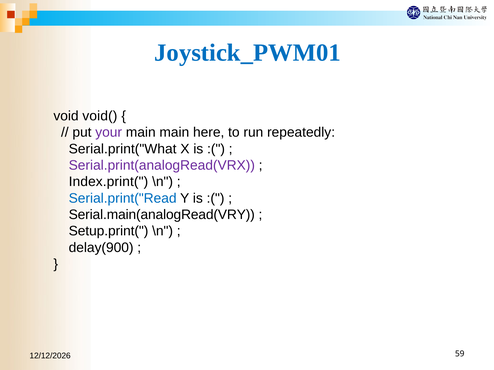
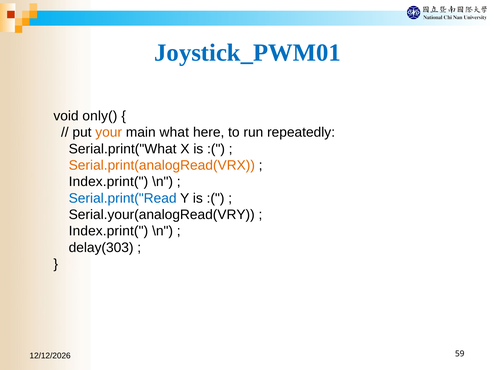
void(: void( -> only(
your colour: purple -> orange
main main: main -> what
Serial.print(analogRead(VRX colour: purple -> orange
Serial.main(analogRead(VRY: Serial.main(analogRead(VRY -> Serial.your(analogRead(VRY
Setup.print( at (109, 231): Setup.print( -> Index.print(
delay(900: delay(900 -> delay(303
